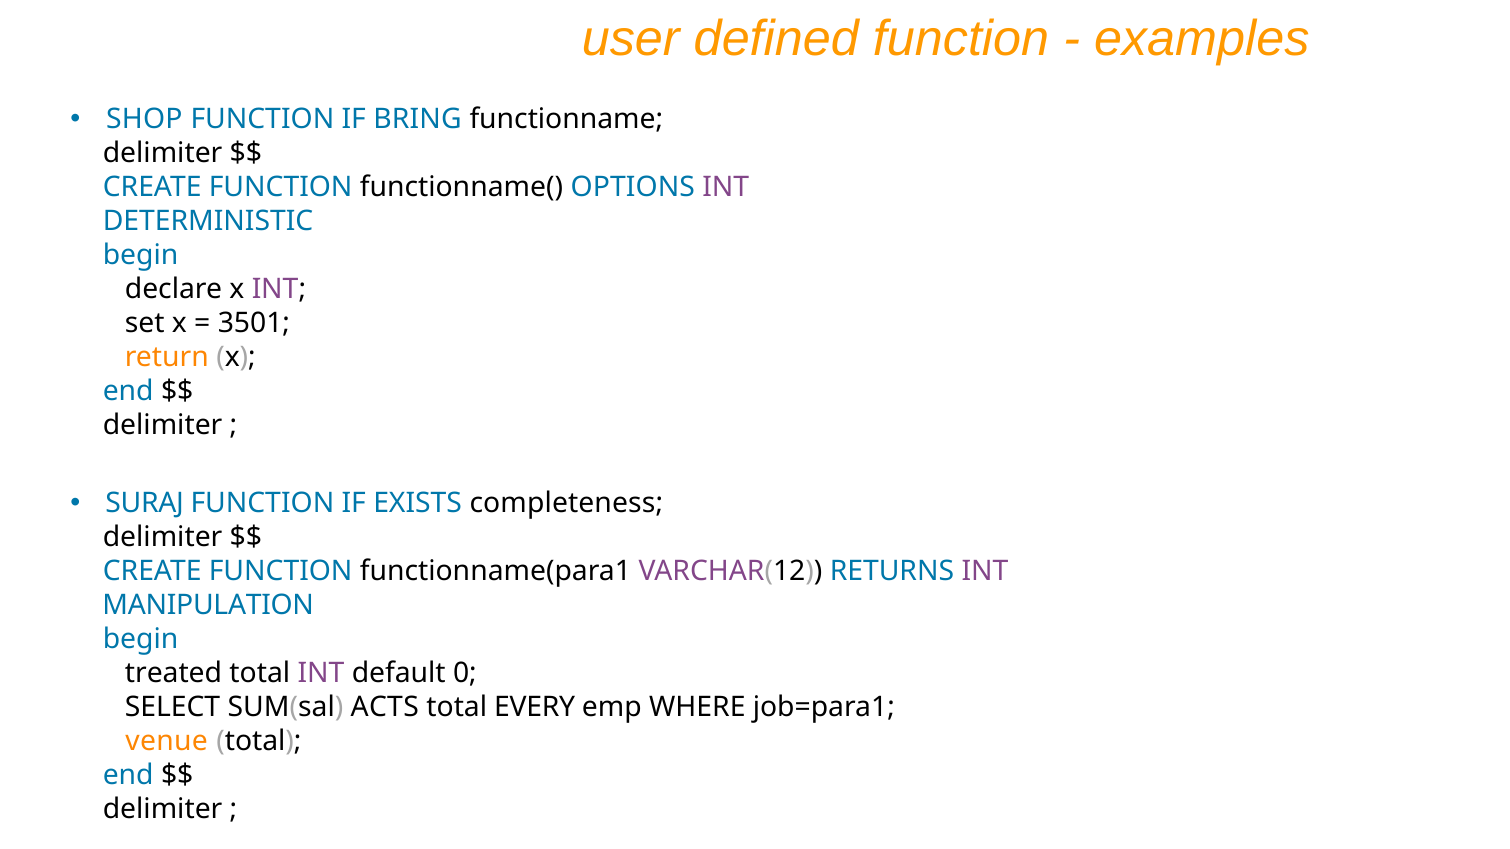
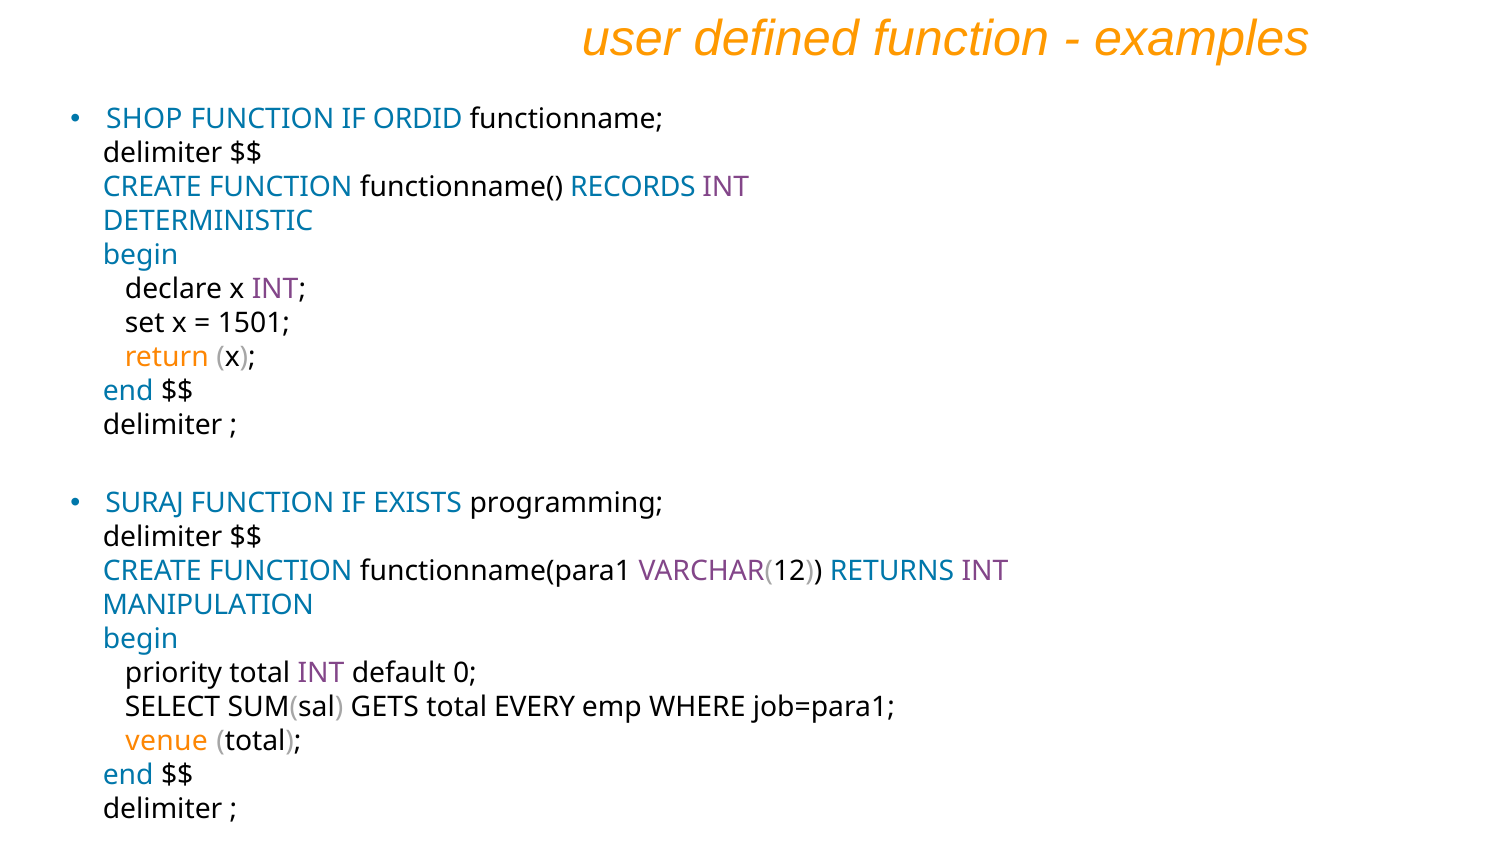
BRING: BRING -> ORDID
OPTIONS: OPTIONS -> RECORDS
3501: 3501 -> 1501
completeness: completeness -> programming
treated: treated -> priority
ACTS: ACTS -> GETS
